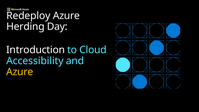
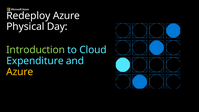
Herding: Herding -> Physical
Introduction colour: white -> light green
Accessibility: Accessibility -> Expenditure
